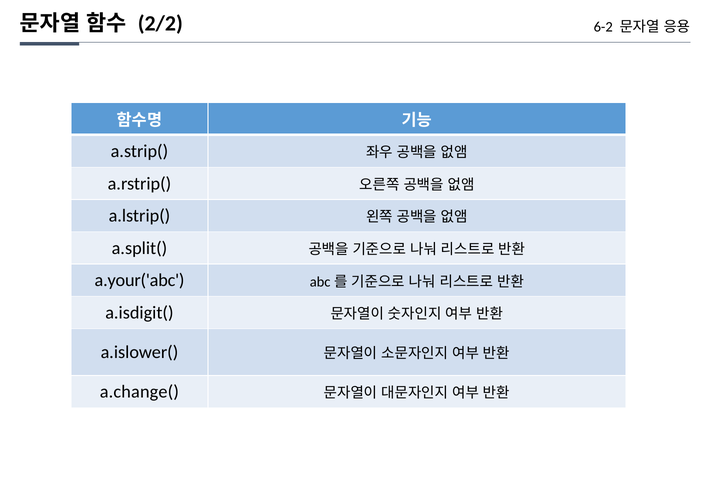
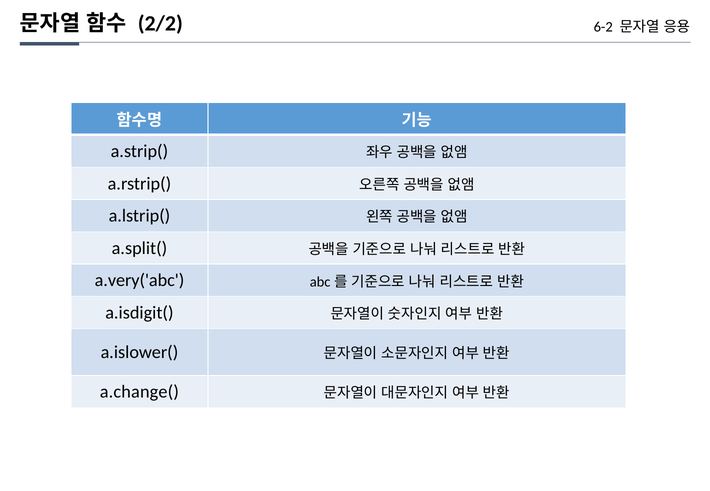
a.your('abc: a.your('abc -> a.very('abc
